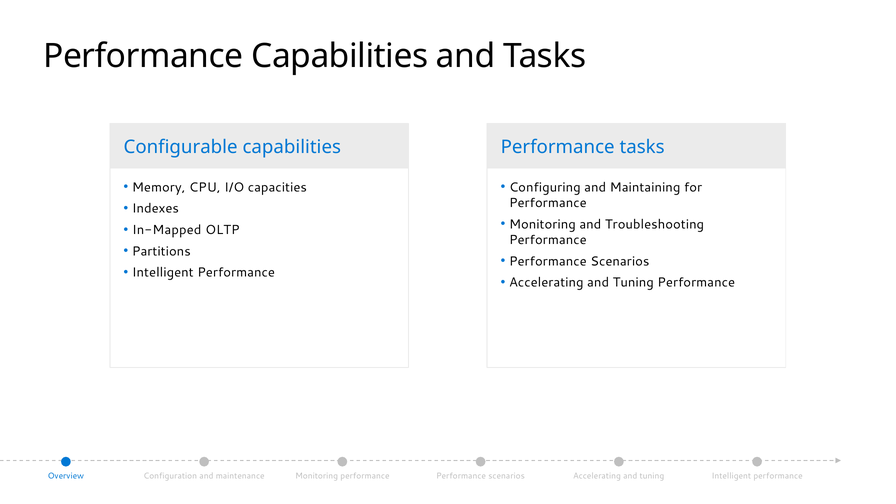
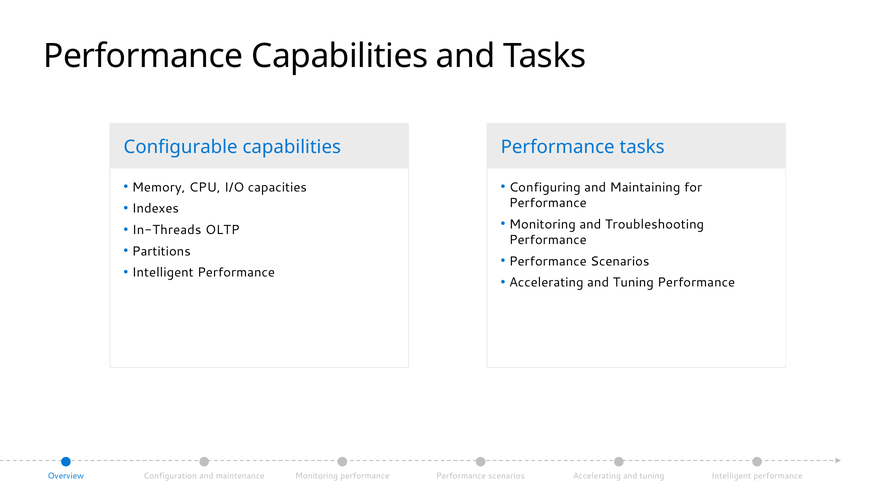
In-Mapped: In-Mapped -> In-Threads
